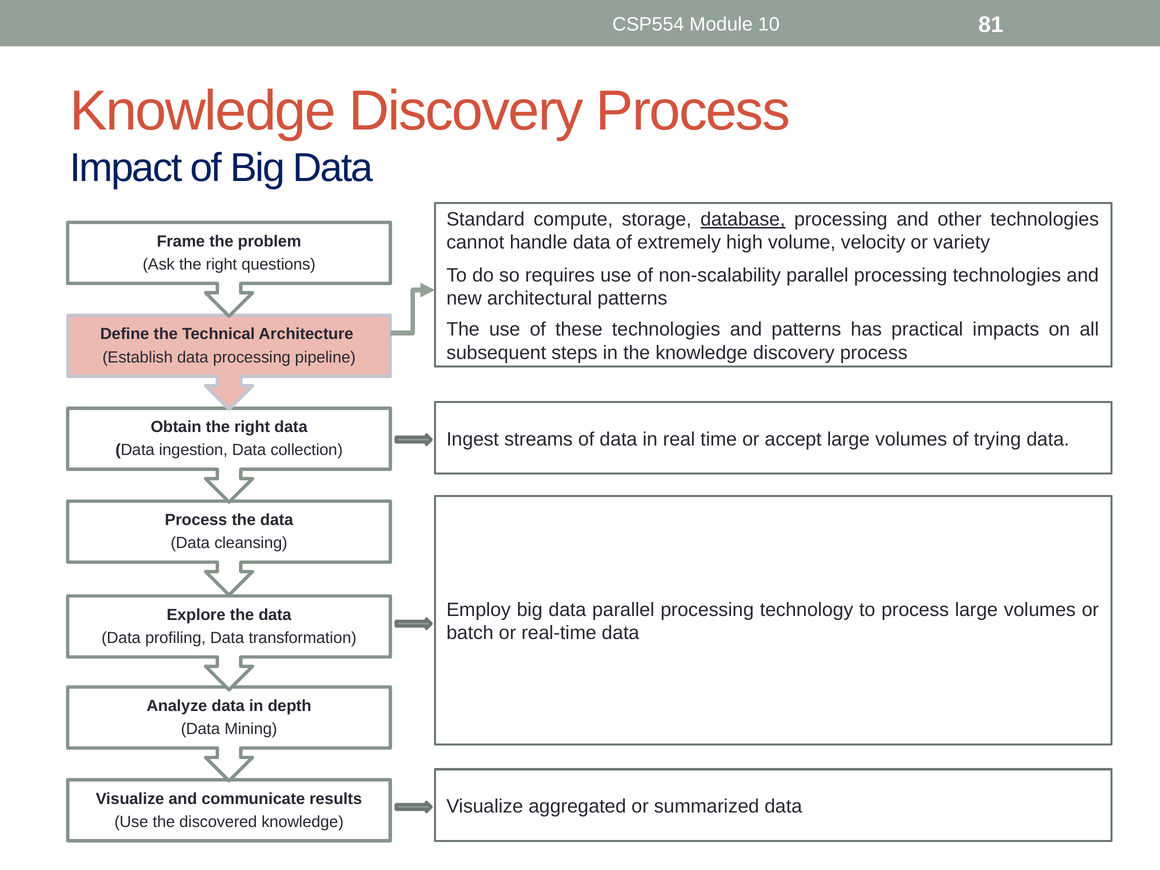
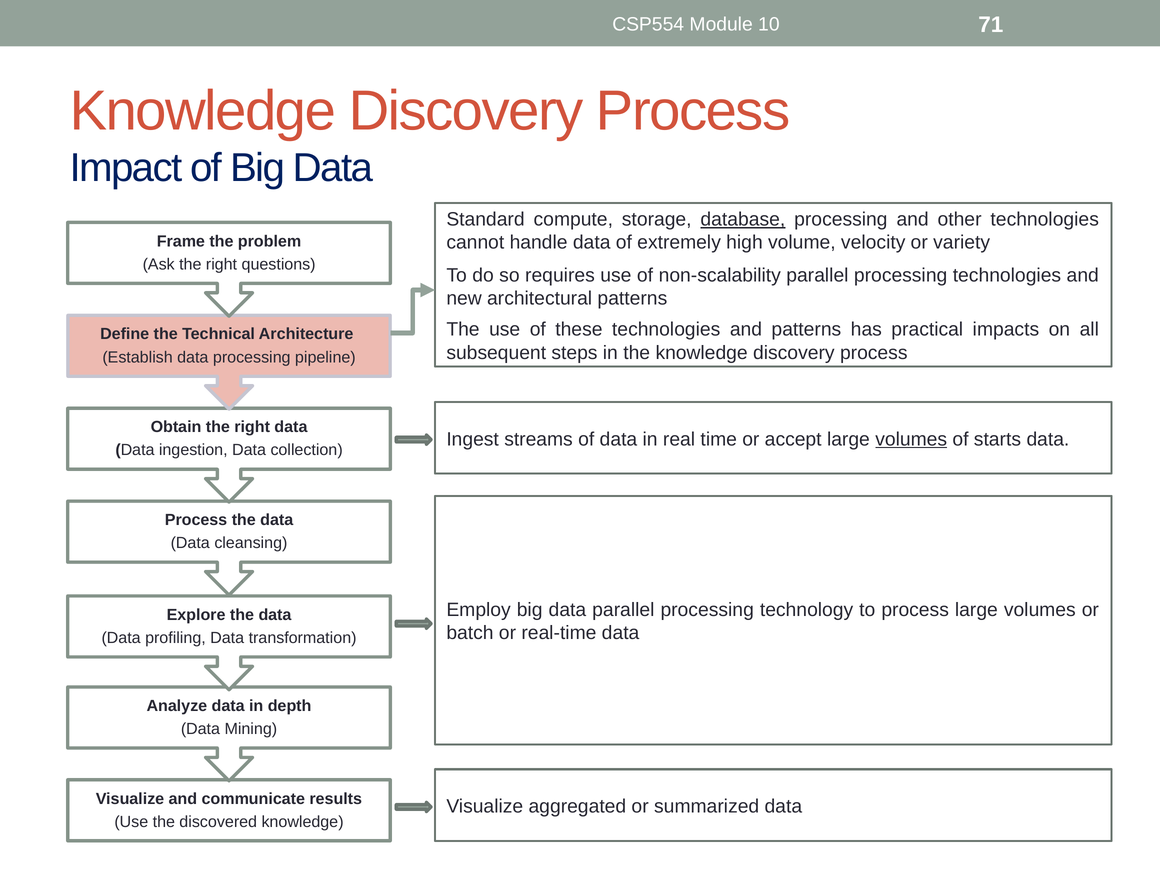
81: 81 -> 71
volumes at (911, 439) underline: none -> present
trying: trying -> starts
